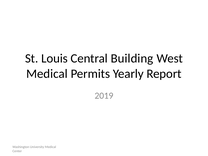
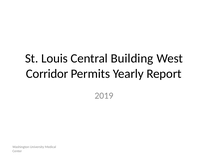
Medical at (47, 74): Medical -> Corridor
